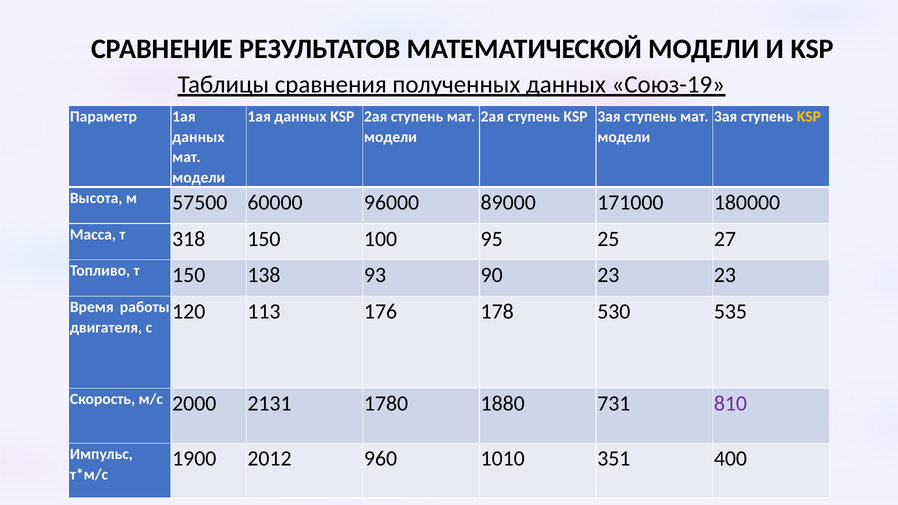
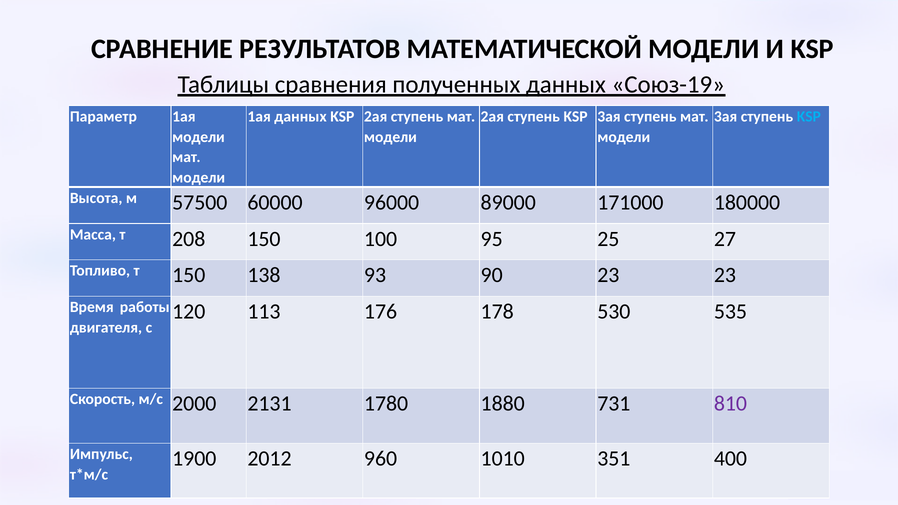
KSP at (809, 117) colour: yellow -> light blue
данных at (198, 137): данных -> модели
318: 318 -> 208
